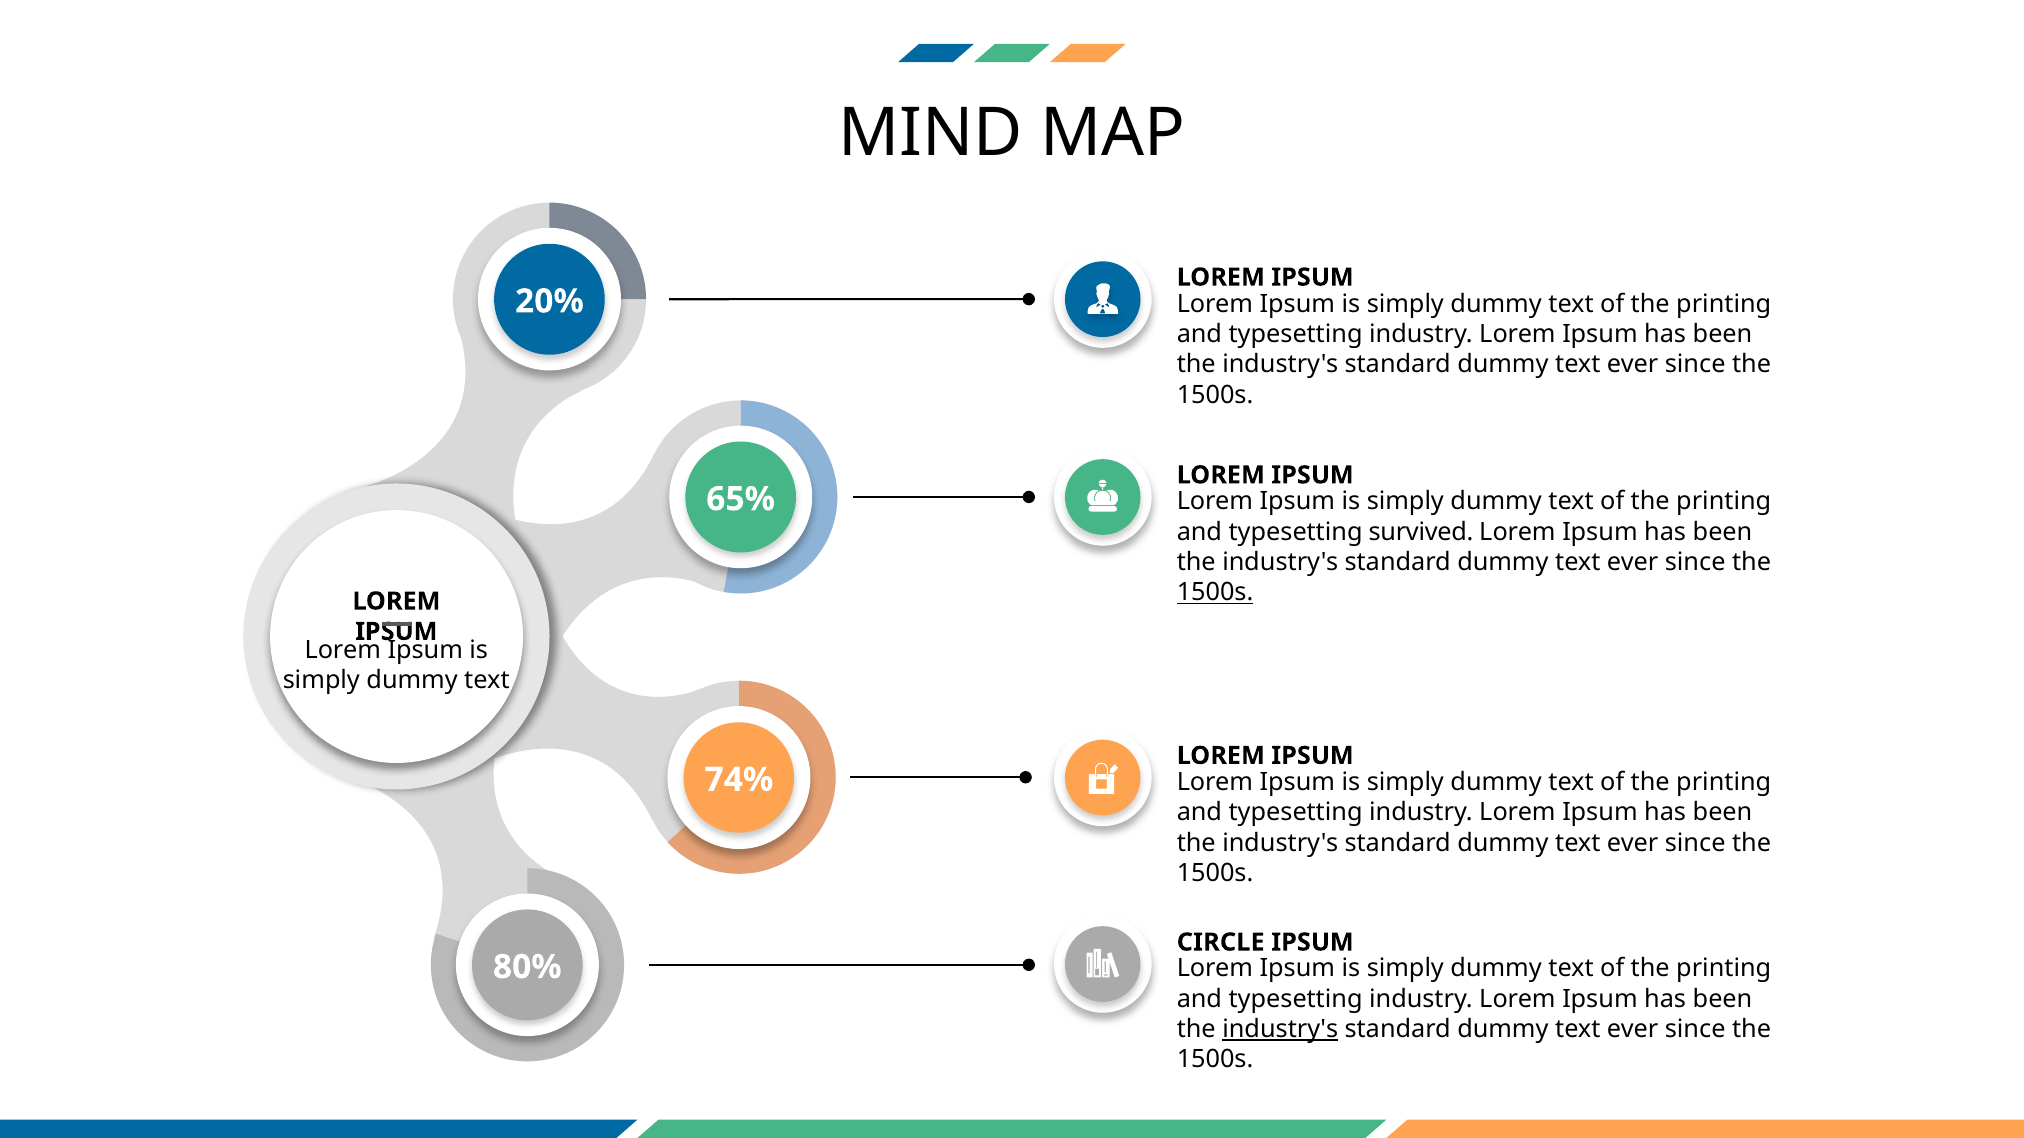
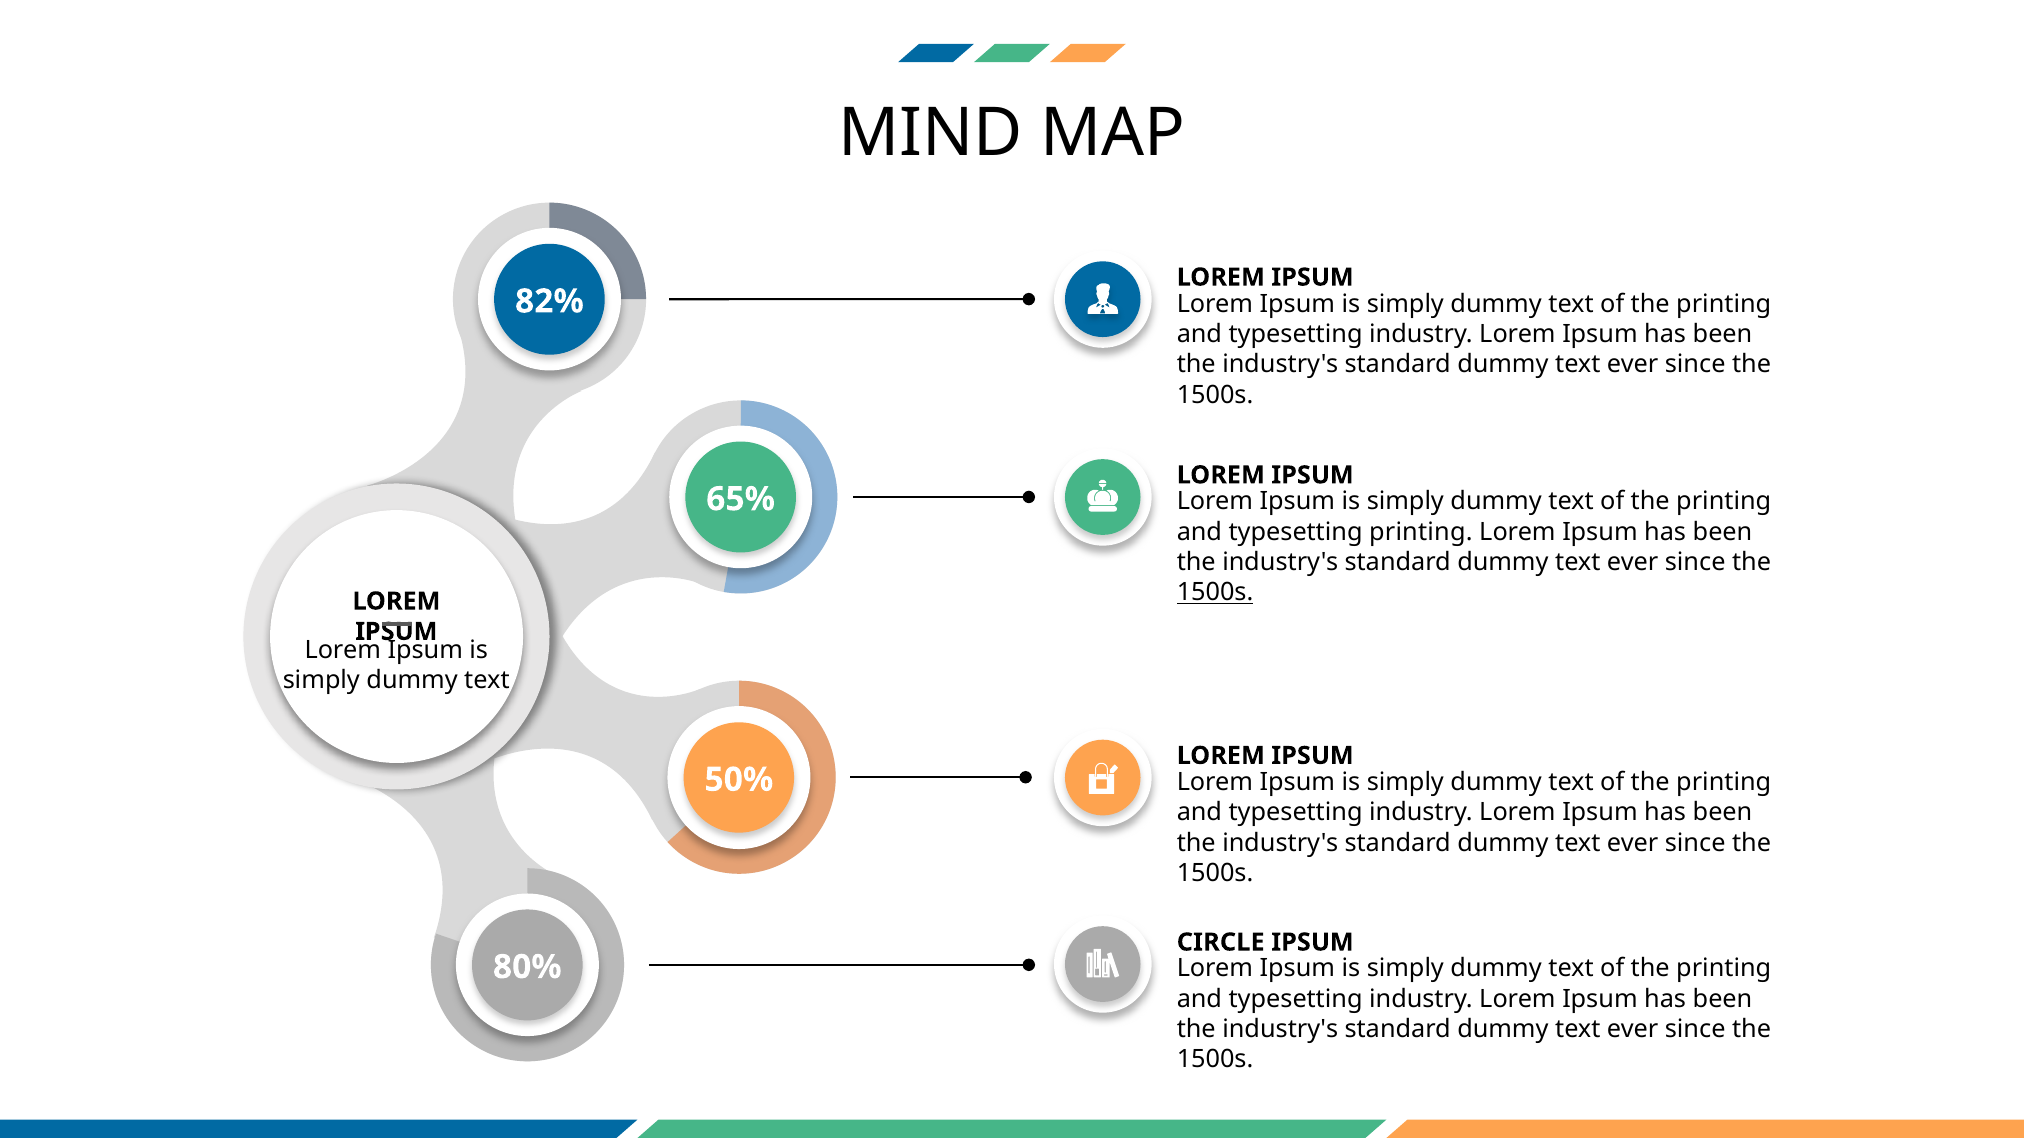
20%: 20% -> 82%
typesetting survived: survived -> printing
74%: 74% -> 50%
industry's at (1280, 1030) underline: present -> none
